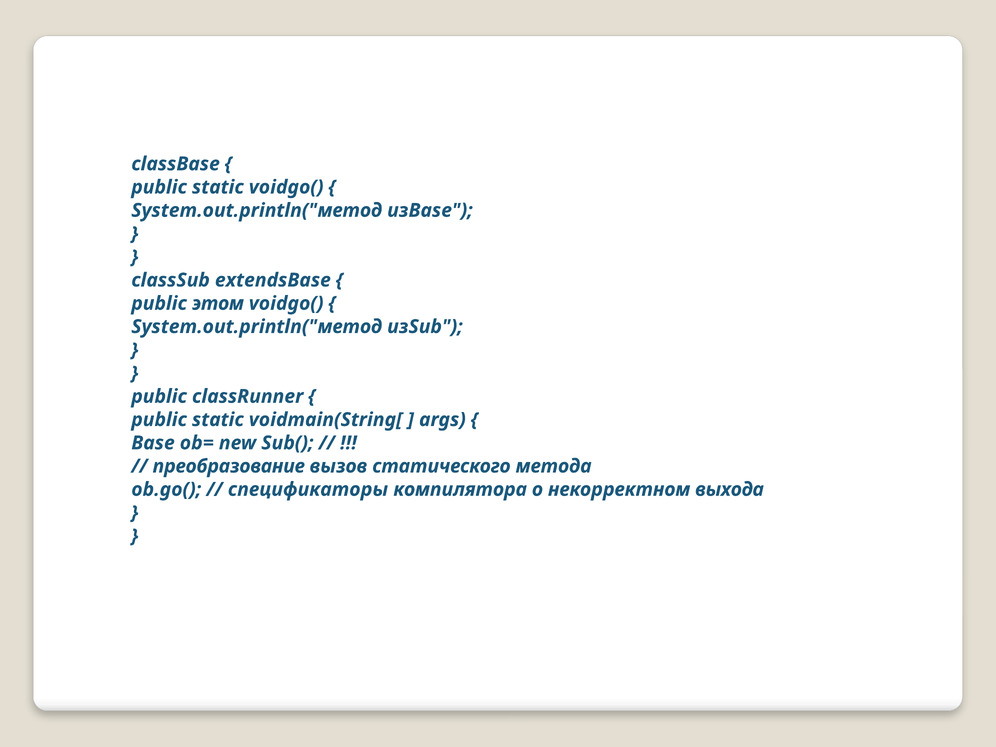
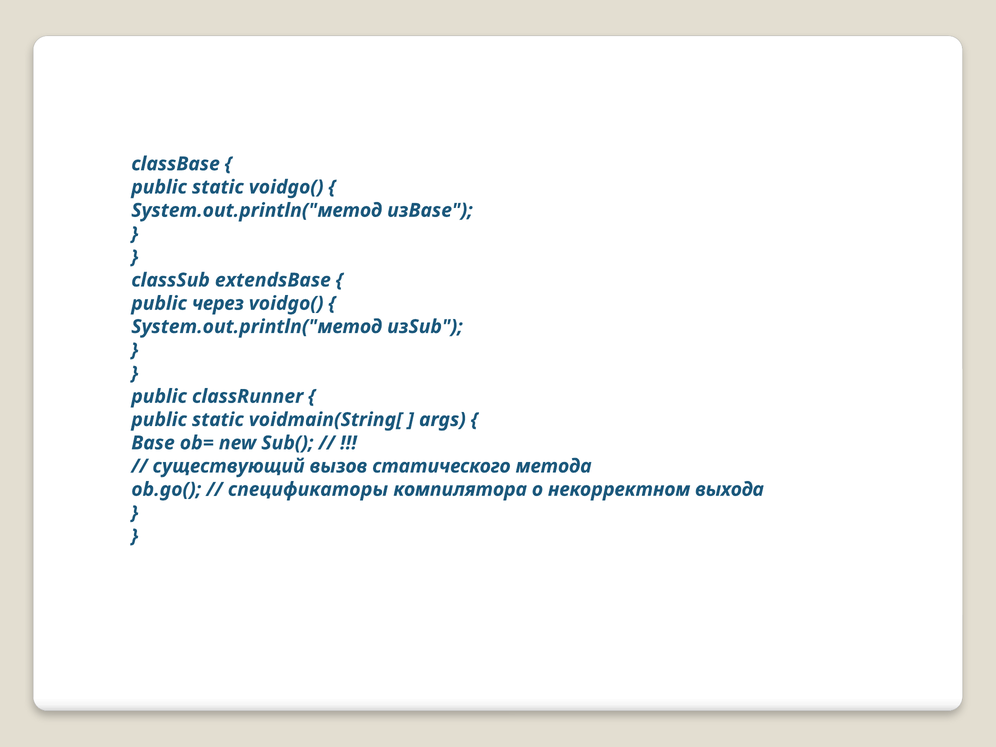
этом: этом -> через
преобразование: преобразование -> существующий
